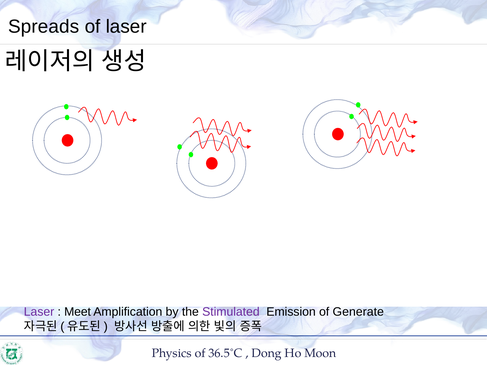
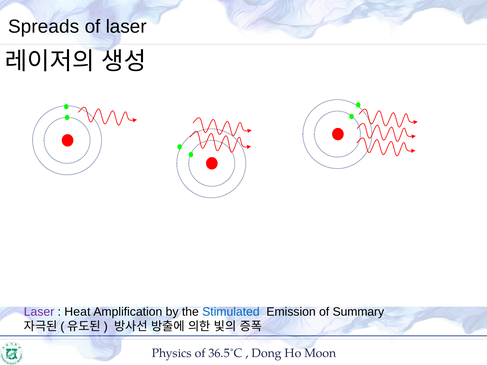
Meet: Meet -> Heat
Stimulated colour: purple -> blue
Generate: Generate -> Summary
